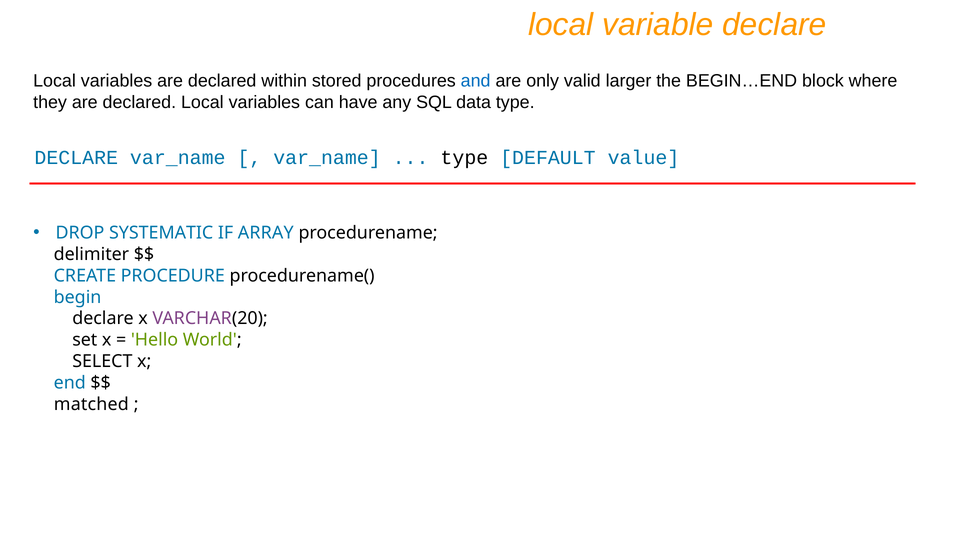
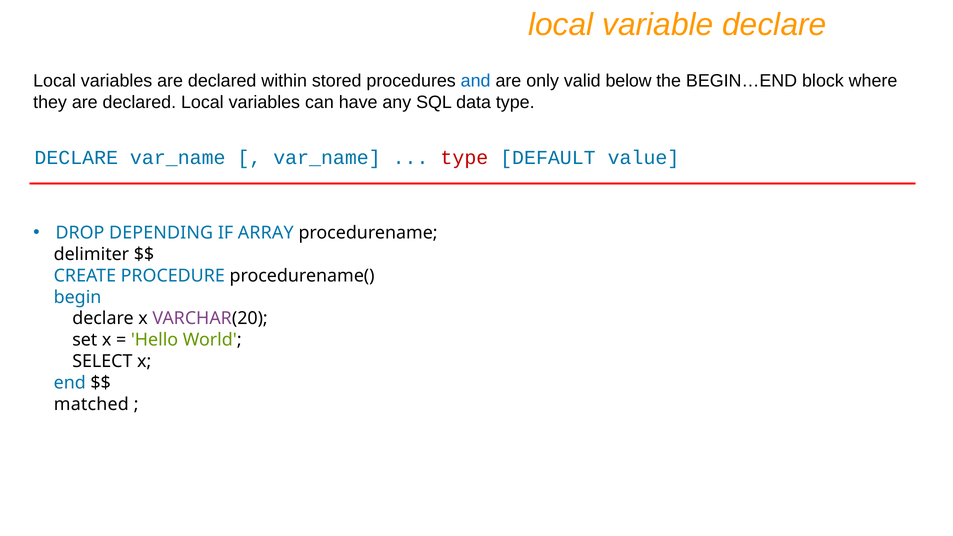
larger: larger -> below
type at (464, 157) colour: black -> red
SYSTEMATIC: SYSTEMATIC -> DEPENDING
